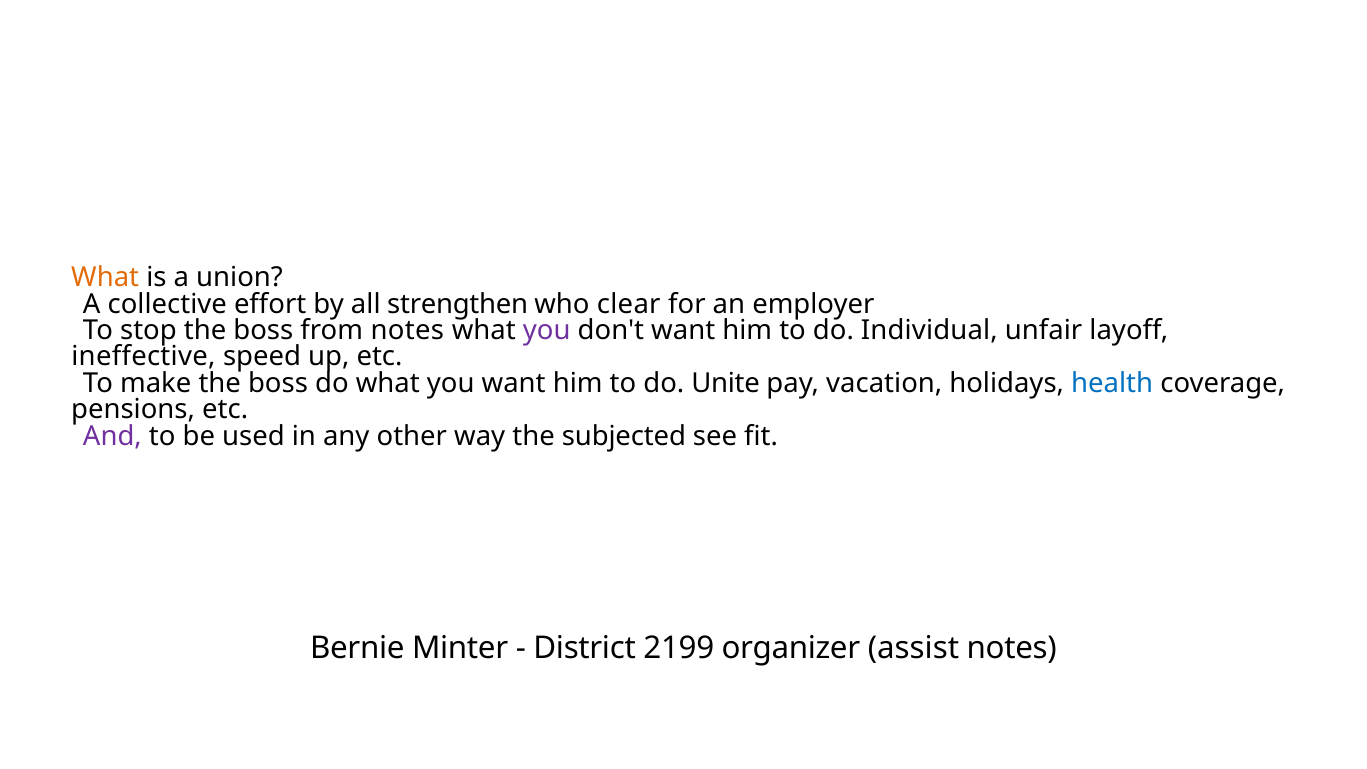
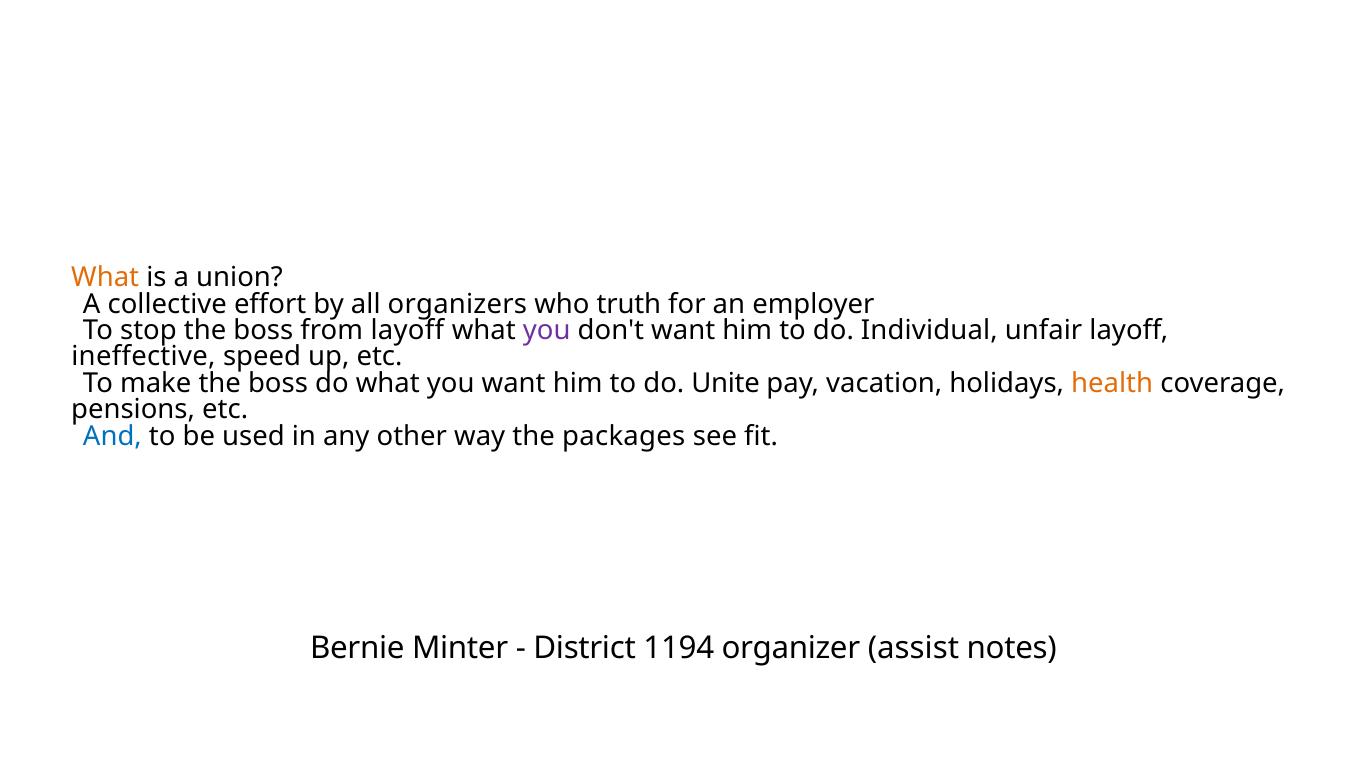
strengthen: strengthen -> organizers
clear: clear -> truth
from notes: notes -> layoff
health colour: blue -> orange
And colour: purple -> blue
subjected: subjected -> packages
2199: 2199 -> 1194
